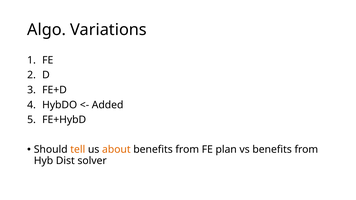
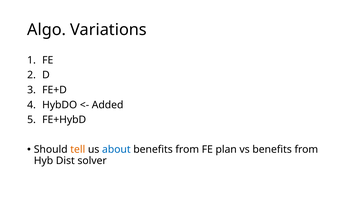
about colour: orange -> blue
